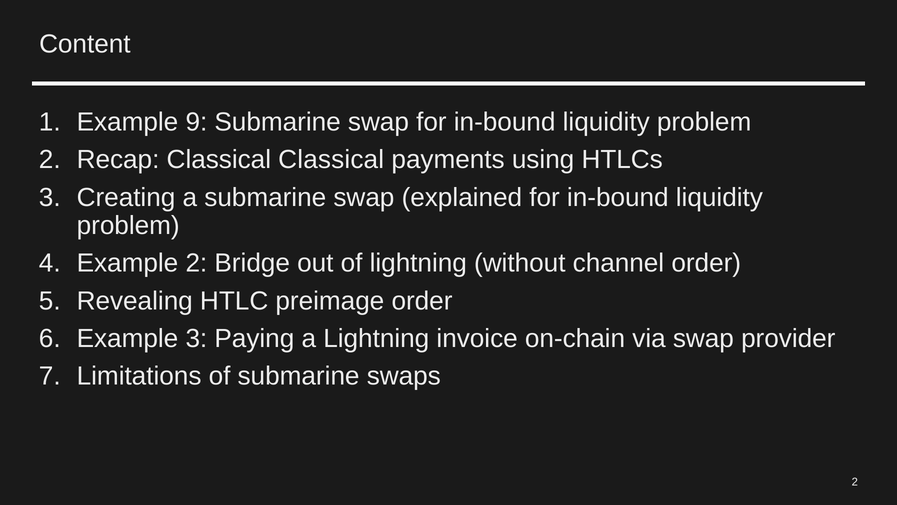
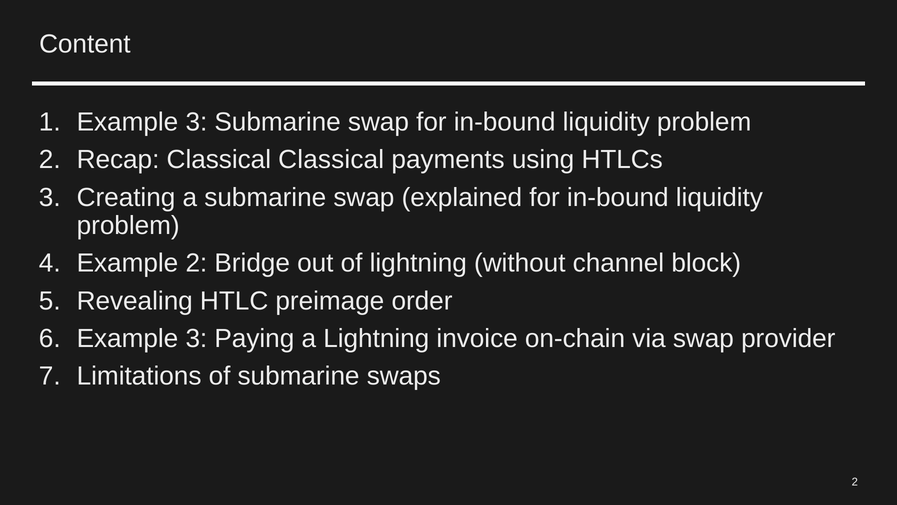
1 Example 9: 9 -> 3
channel order: order -> block
